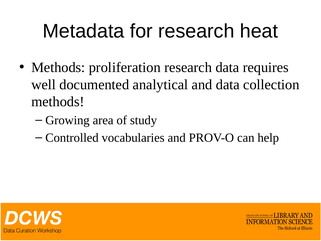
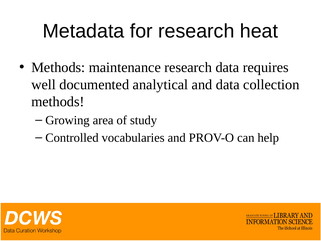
proliferation: proliferation -> maintenance
